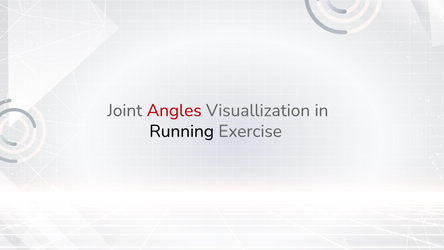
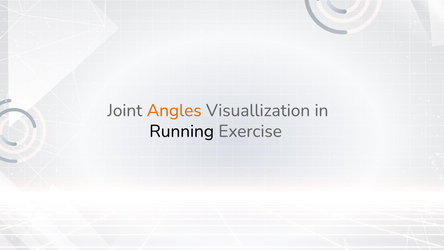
Angles colour: red -> orange
